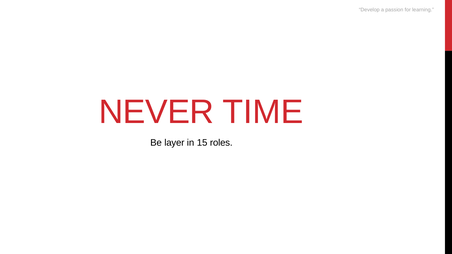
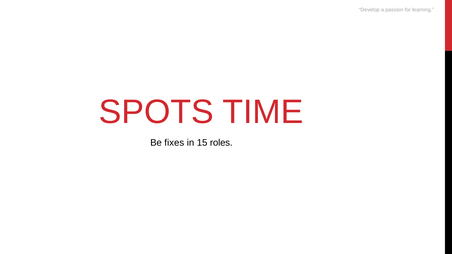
NEVER: NEVER -> SPOTS
layer: layer -> fixes
